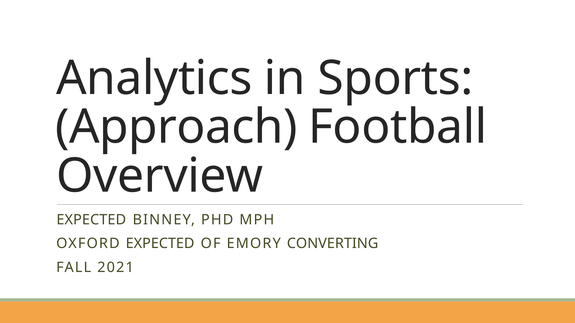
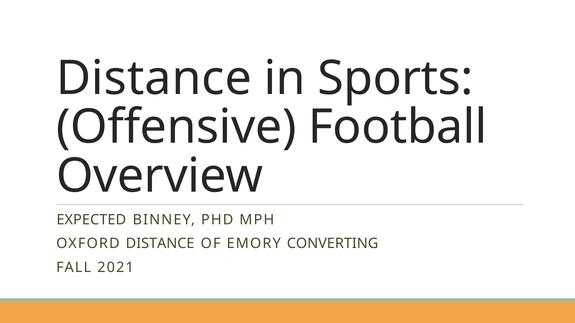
Analytics at (154, 78): Analytics -> Distance
Approach: Approach -> Offensive
OXFORD EXPECTED: EXPECTED -> DISTANCE
